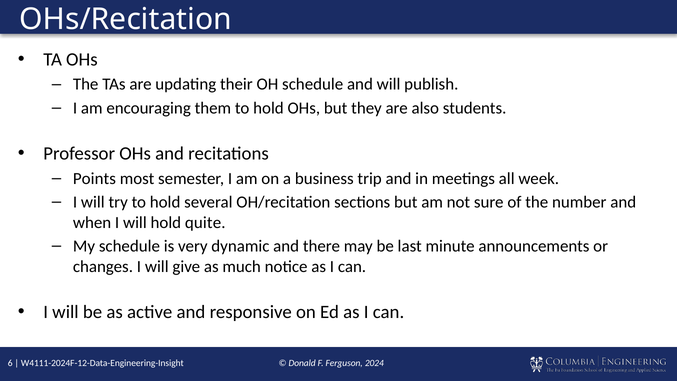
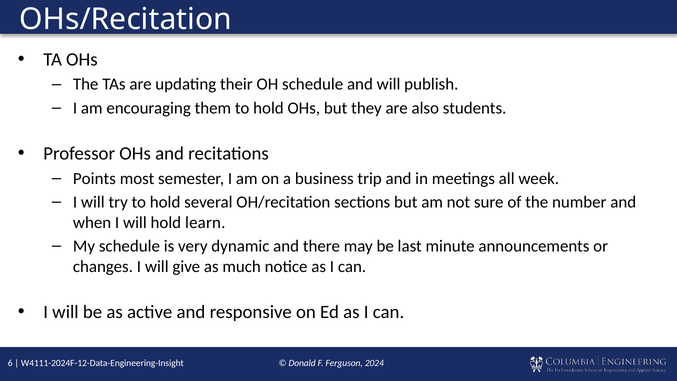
quite: quite -> learn
